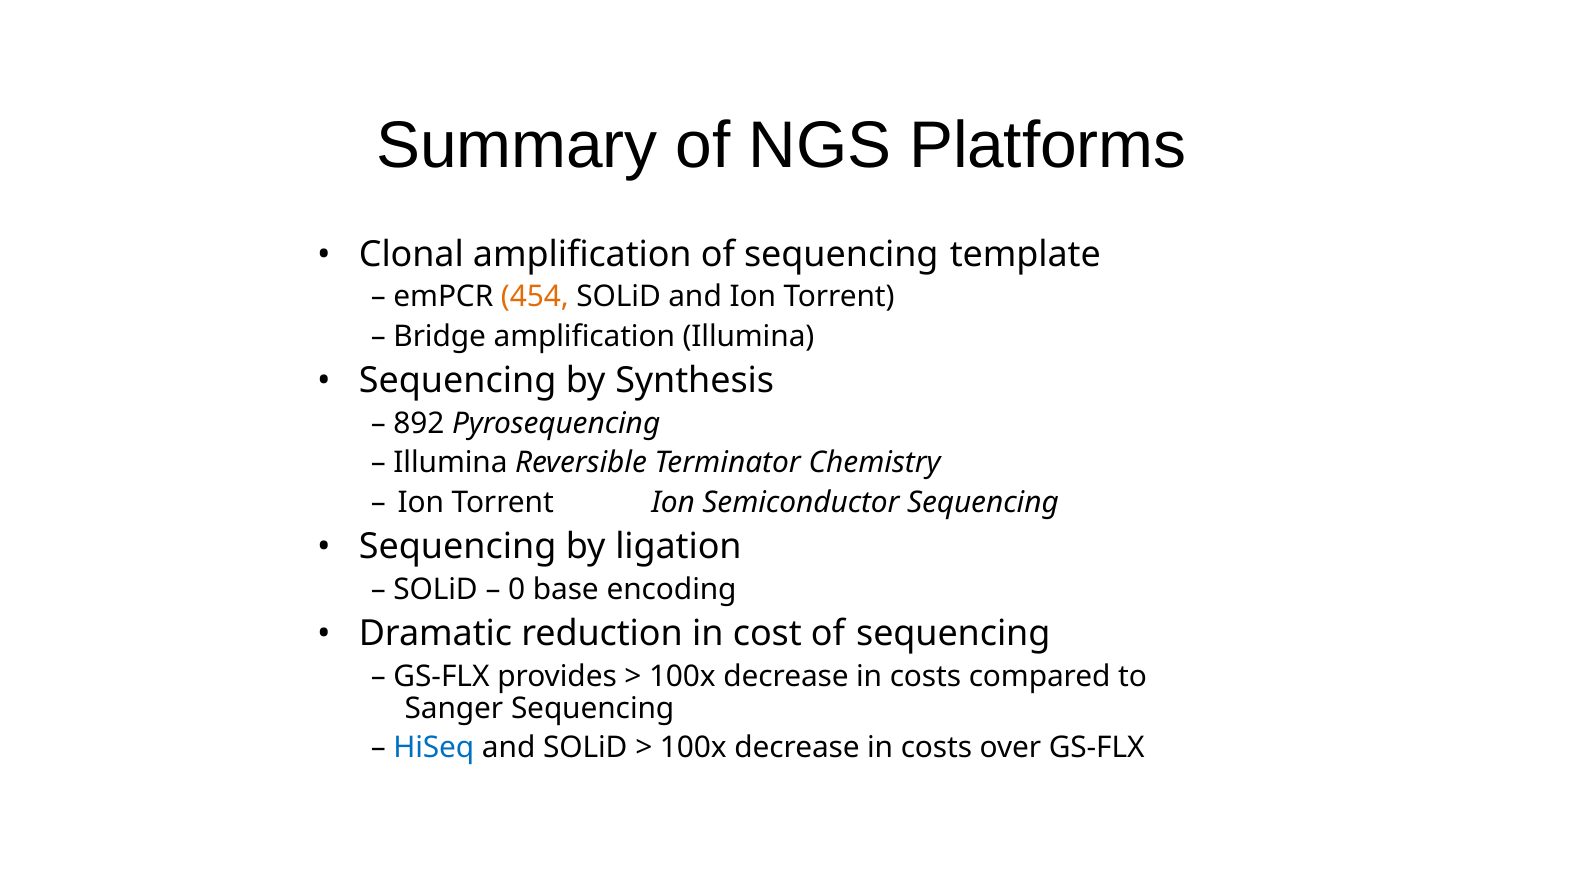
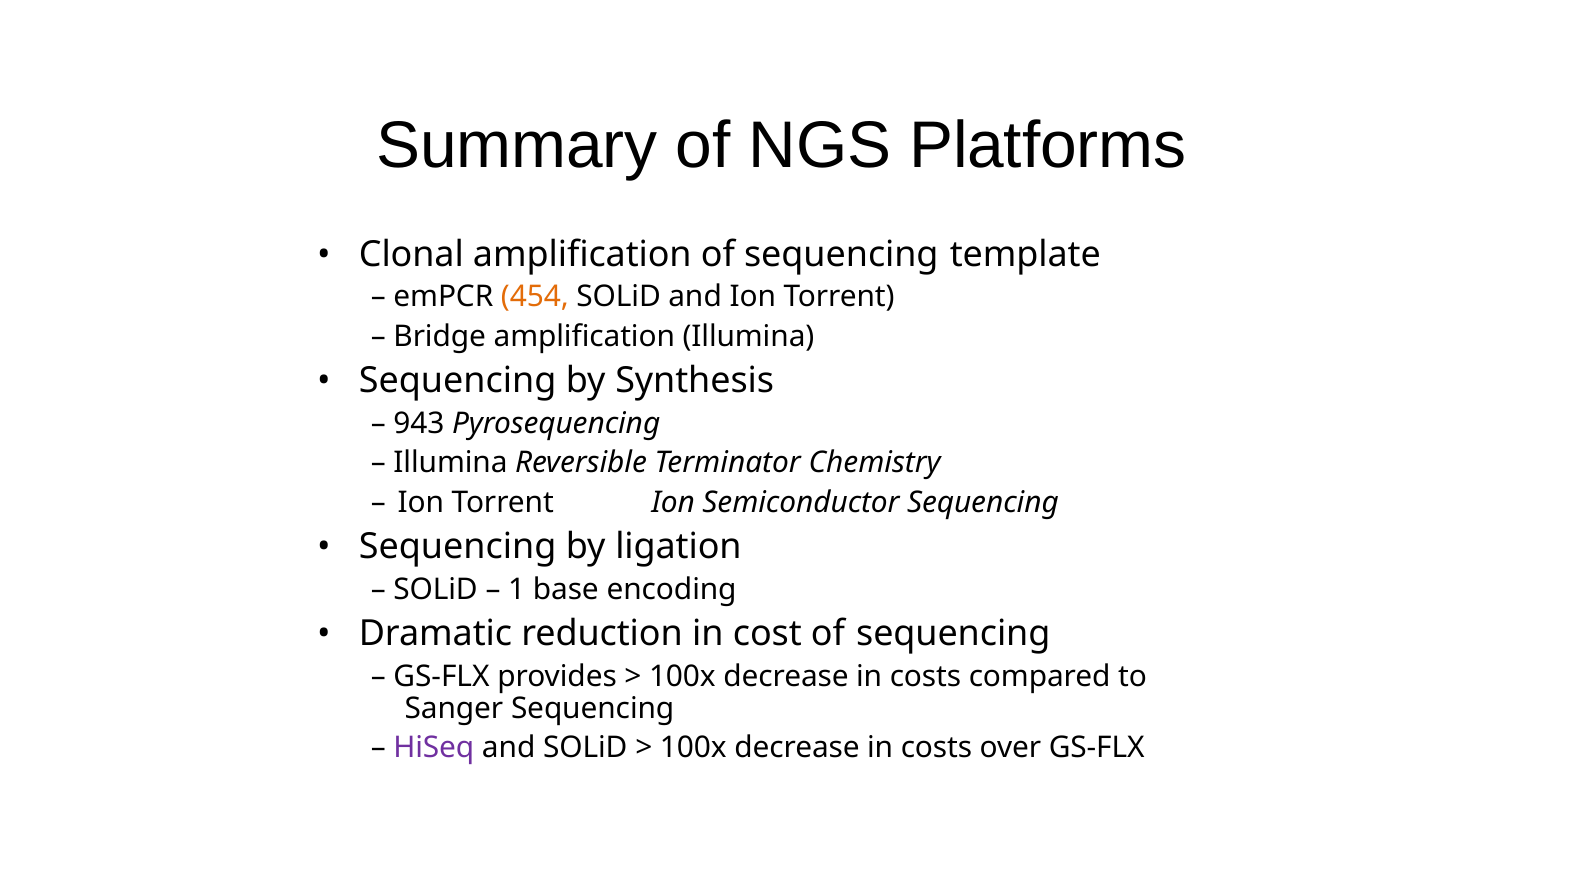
892: 892 -> 943
0: 0 -> 1
HiSeq colour: blue -> purple
